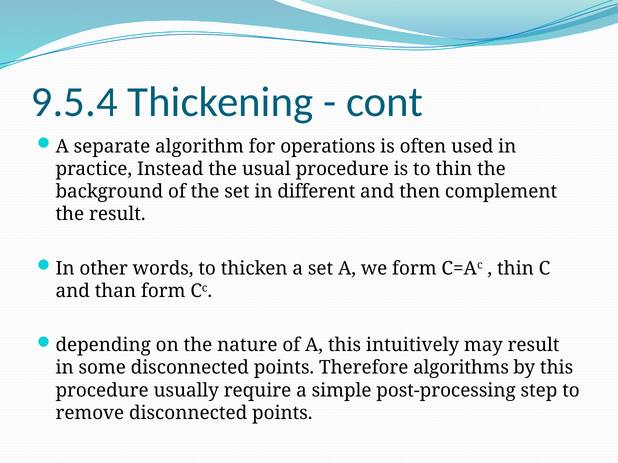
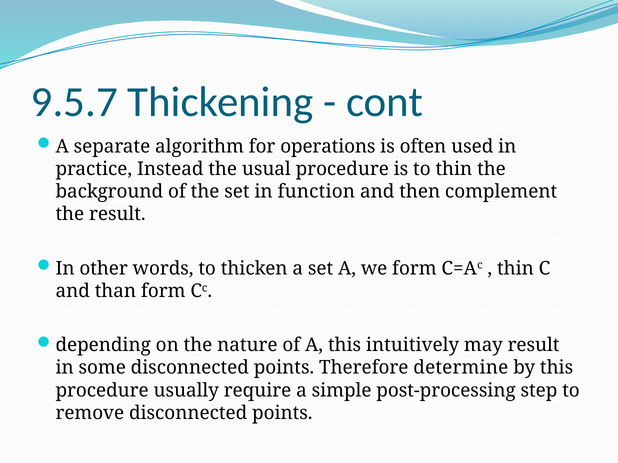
9.5.4: 9.5.4 -> 9.5.7
different: different -> function
algorithms: algorithms -> determine
